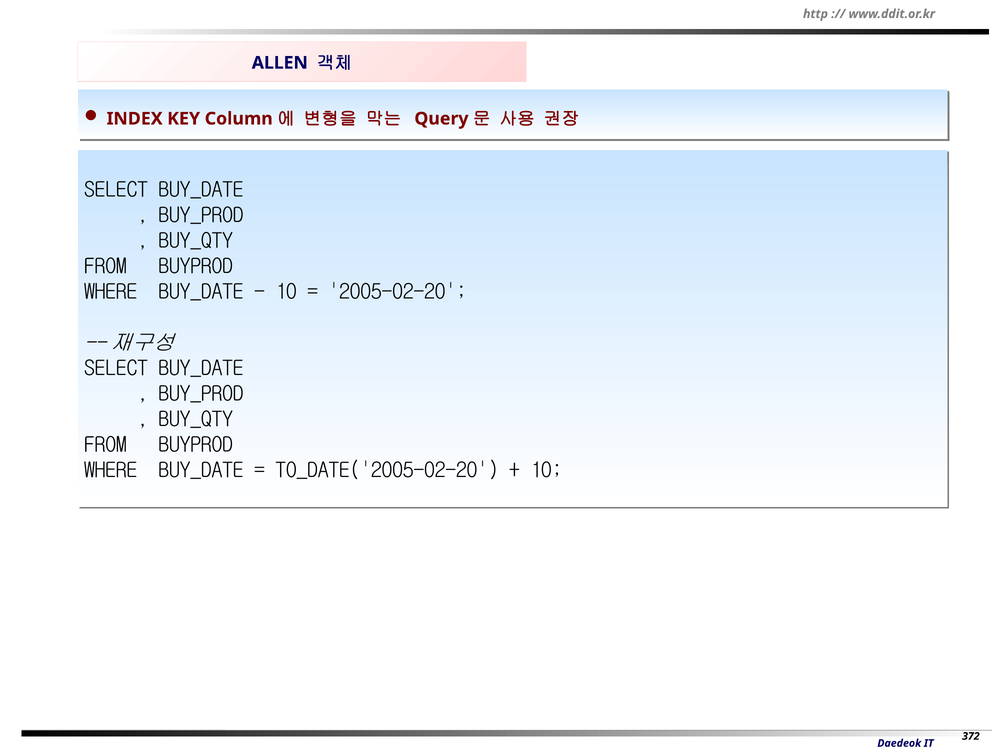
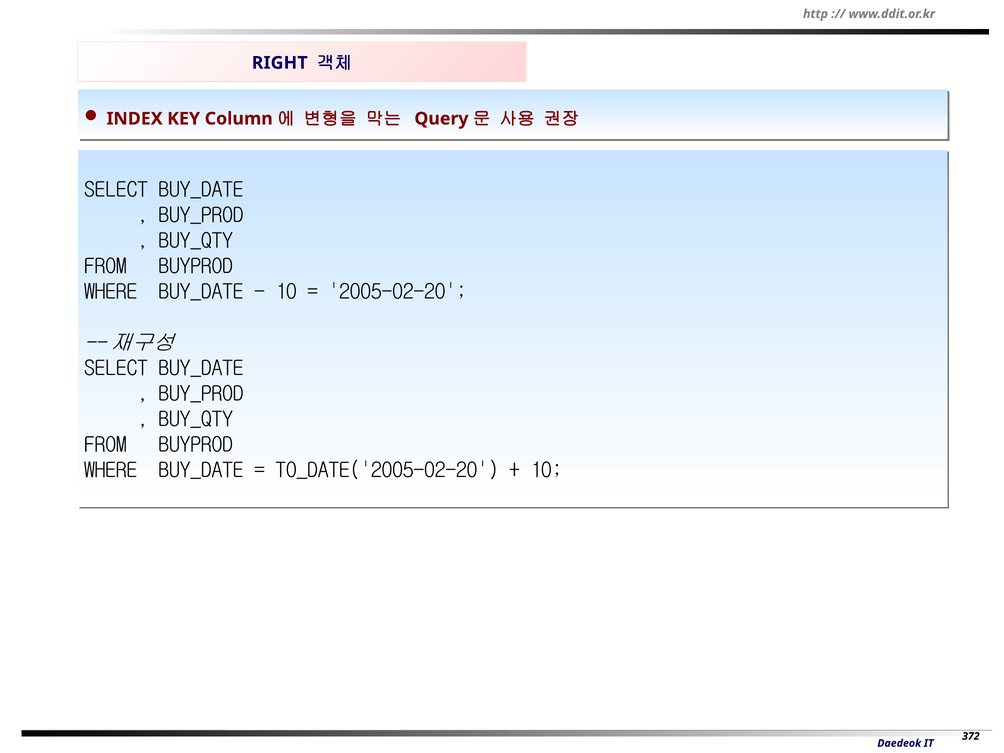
ALLEN: ALLEN -> RIGHT
